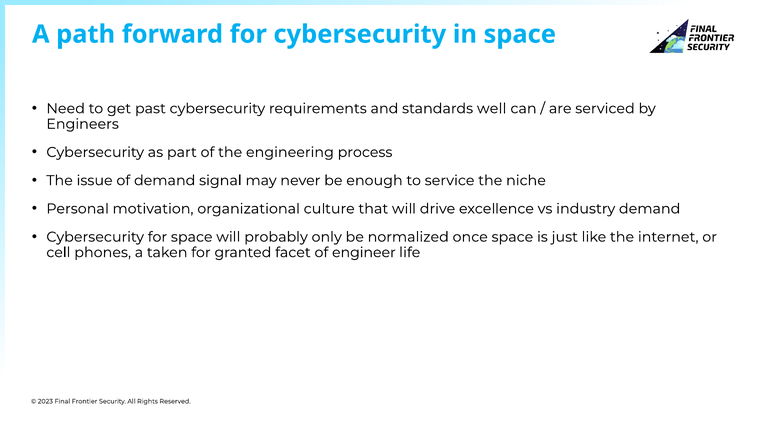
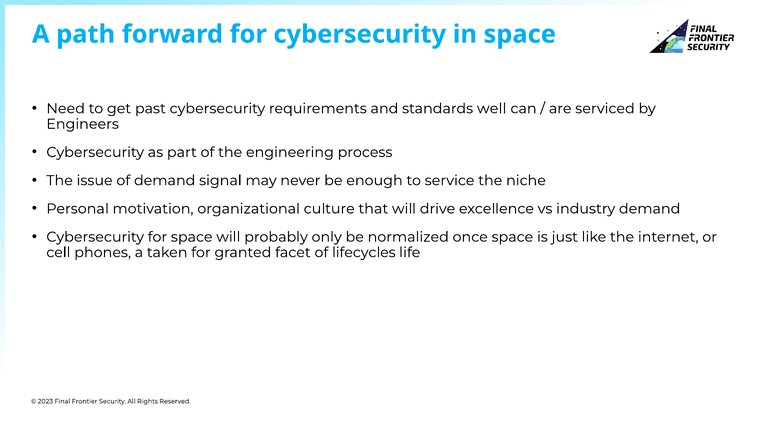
engineer: engineer -> lifecycles
